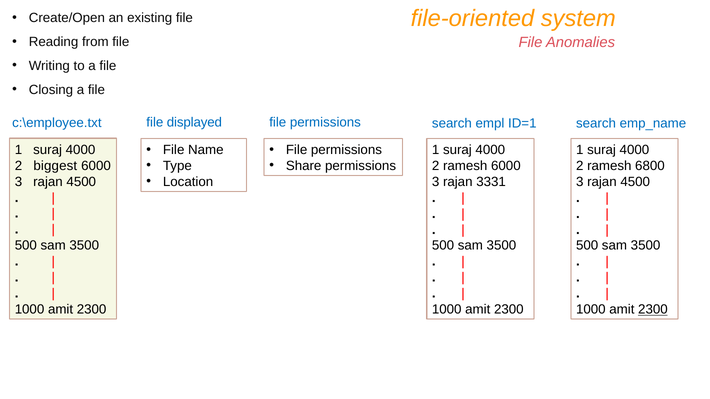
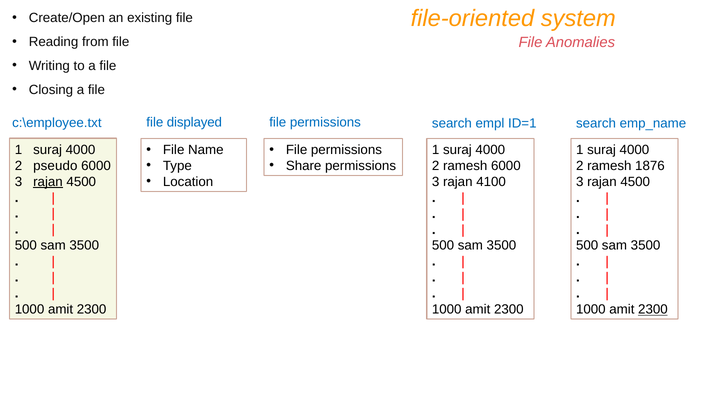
biggest: biggest -> pseudo
6800: 6800 -> 1876
rajan at (48, 182) underline: none -> present
3331: 3331 -> 4100
